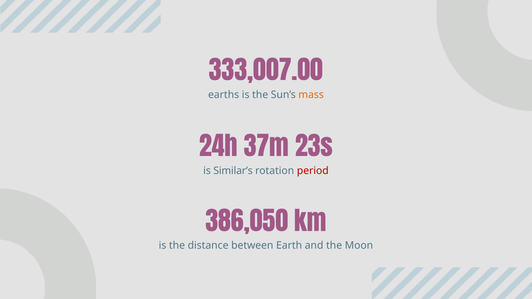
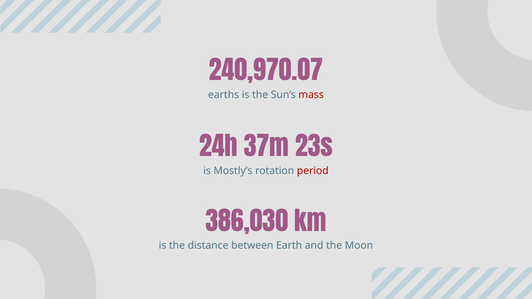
333,007.00: 333,007.00 -> 240,970.07
mass colour: orange -> red
Similar’s: Similar’s -> Mostly’s
386,050: 386,050 -> 386,030
